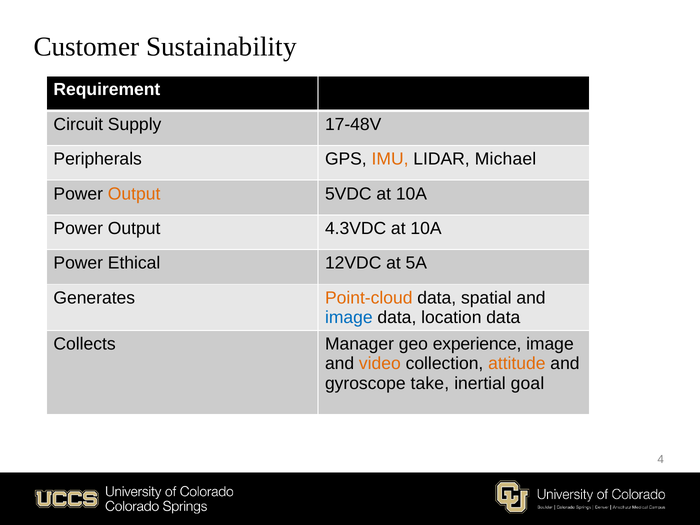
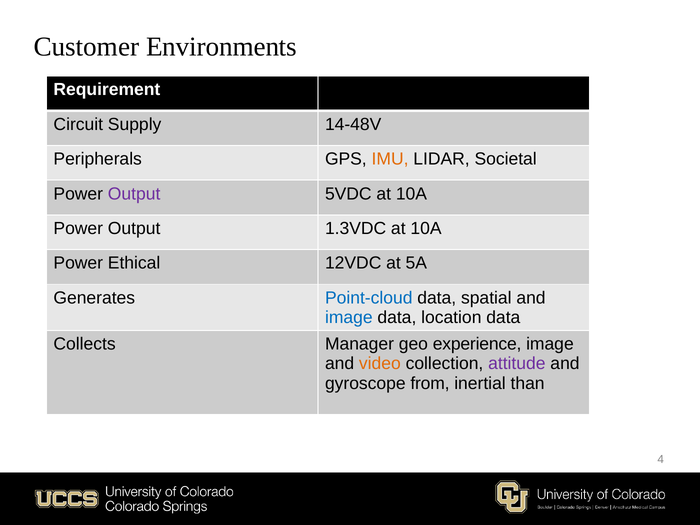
Sustainability: Sustainability -> Environments
17-48V: 17-48V -> 14-48V
Michael: Michael -> Societal
Output at (134, 194) colour: orange -> purple
4.3VDC: 4.3VDC -> 1.3VDC
Point-cloud colour: orange -> blue
attitude colour: orange -> purple
take: take -> from
goal: goal -> than
